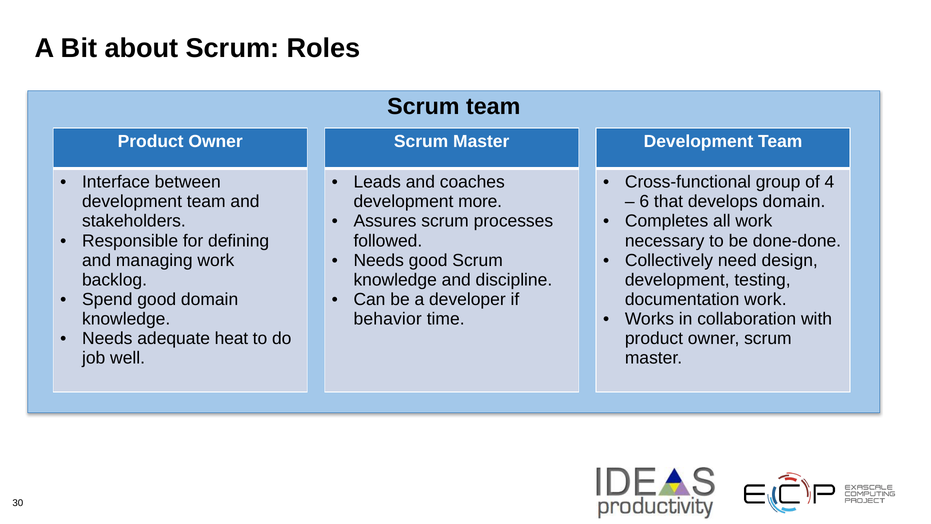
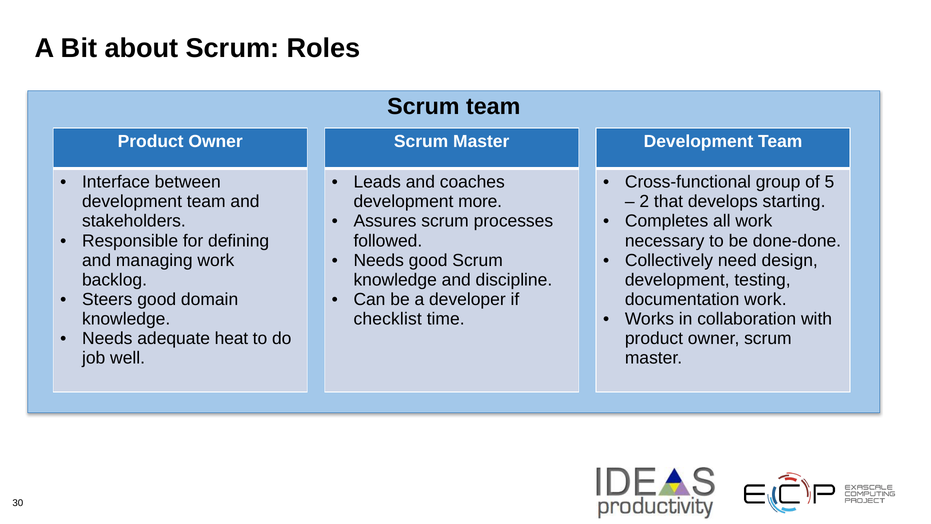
4: 4 -> 5
6: 6 -> 2
develops domain: domain -> starting
Spend: Spend -> Steers
behavior: behavior -> checklist
